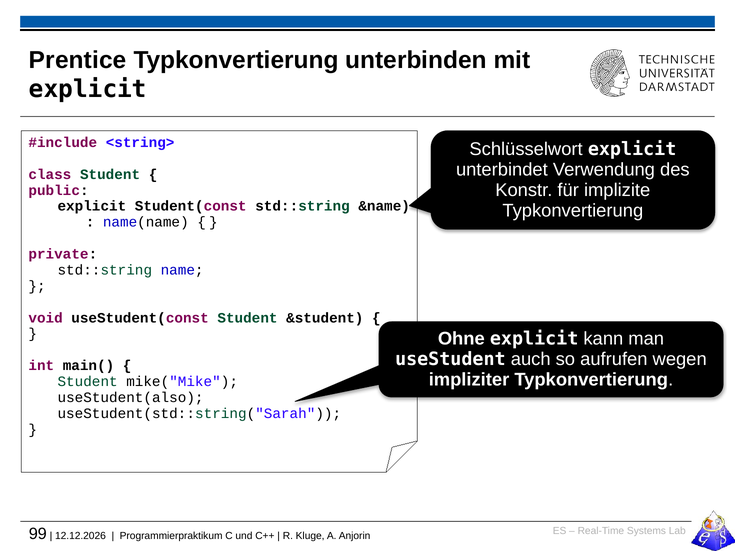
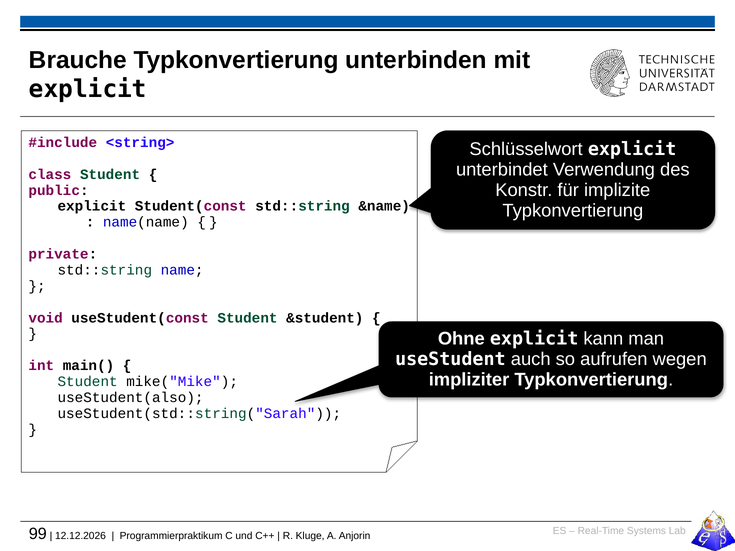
Prentice: Prentice -> Brauche
